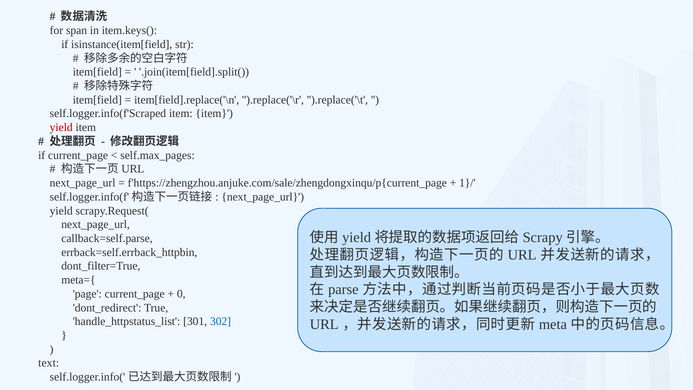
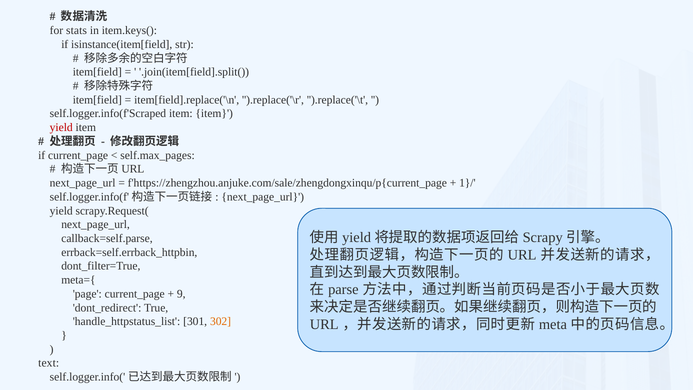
span: span -> stats
0: 0 -> 9
302 colour: blue -> orange
